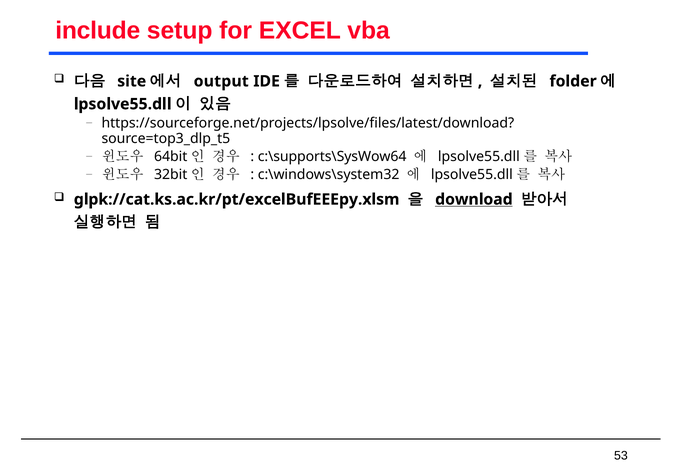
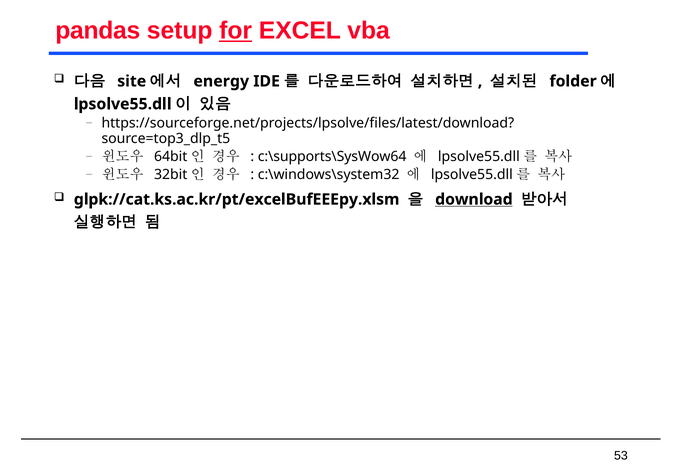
include: include -> pandas
for underline: none -> present
output: output -> energy
